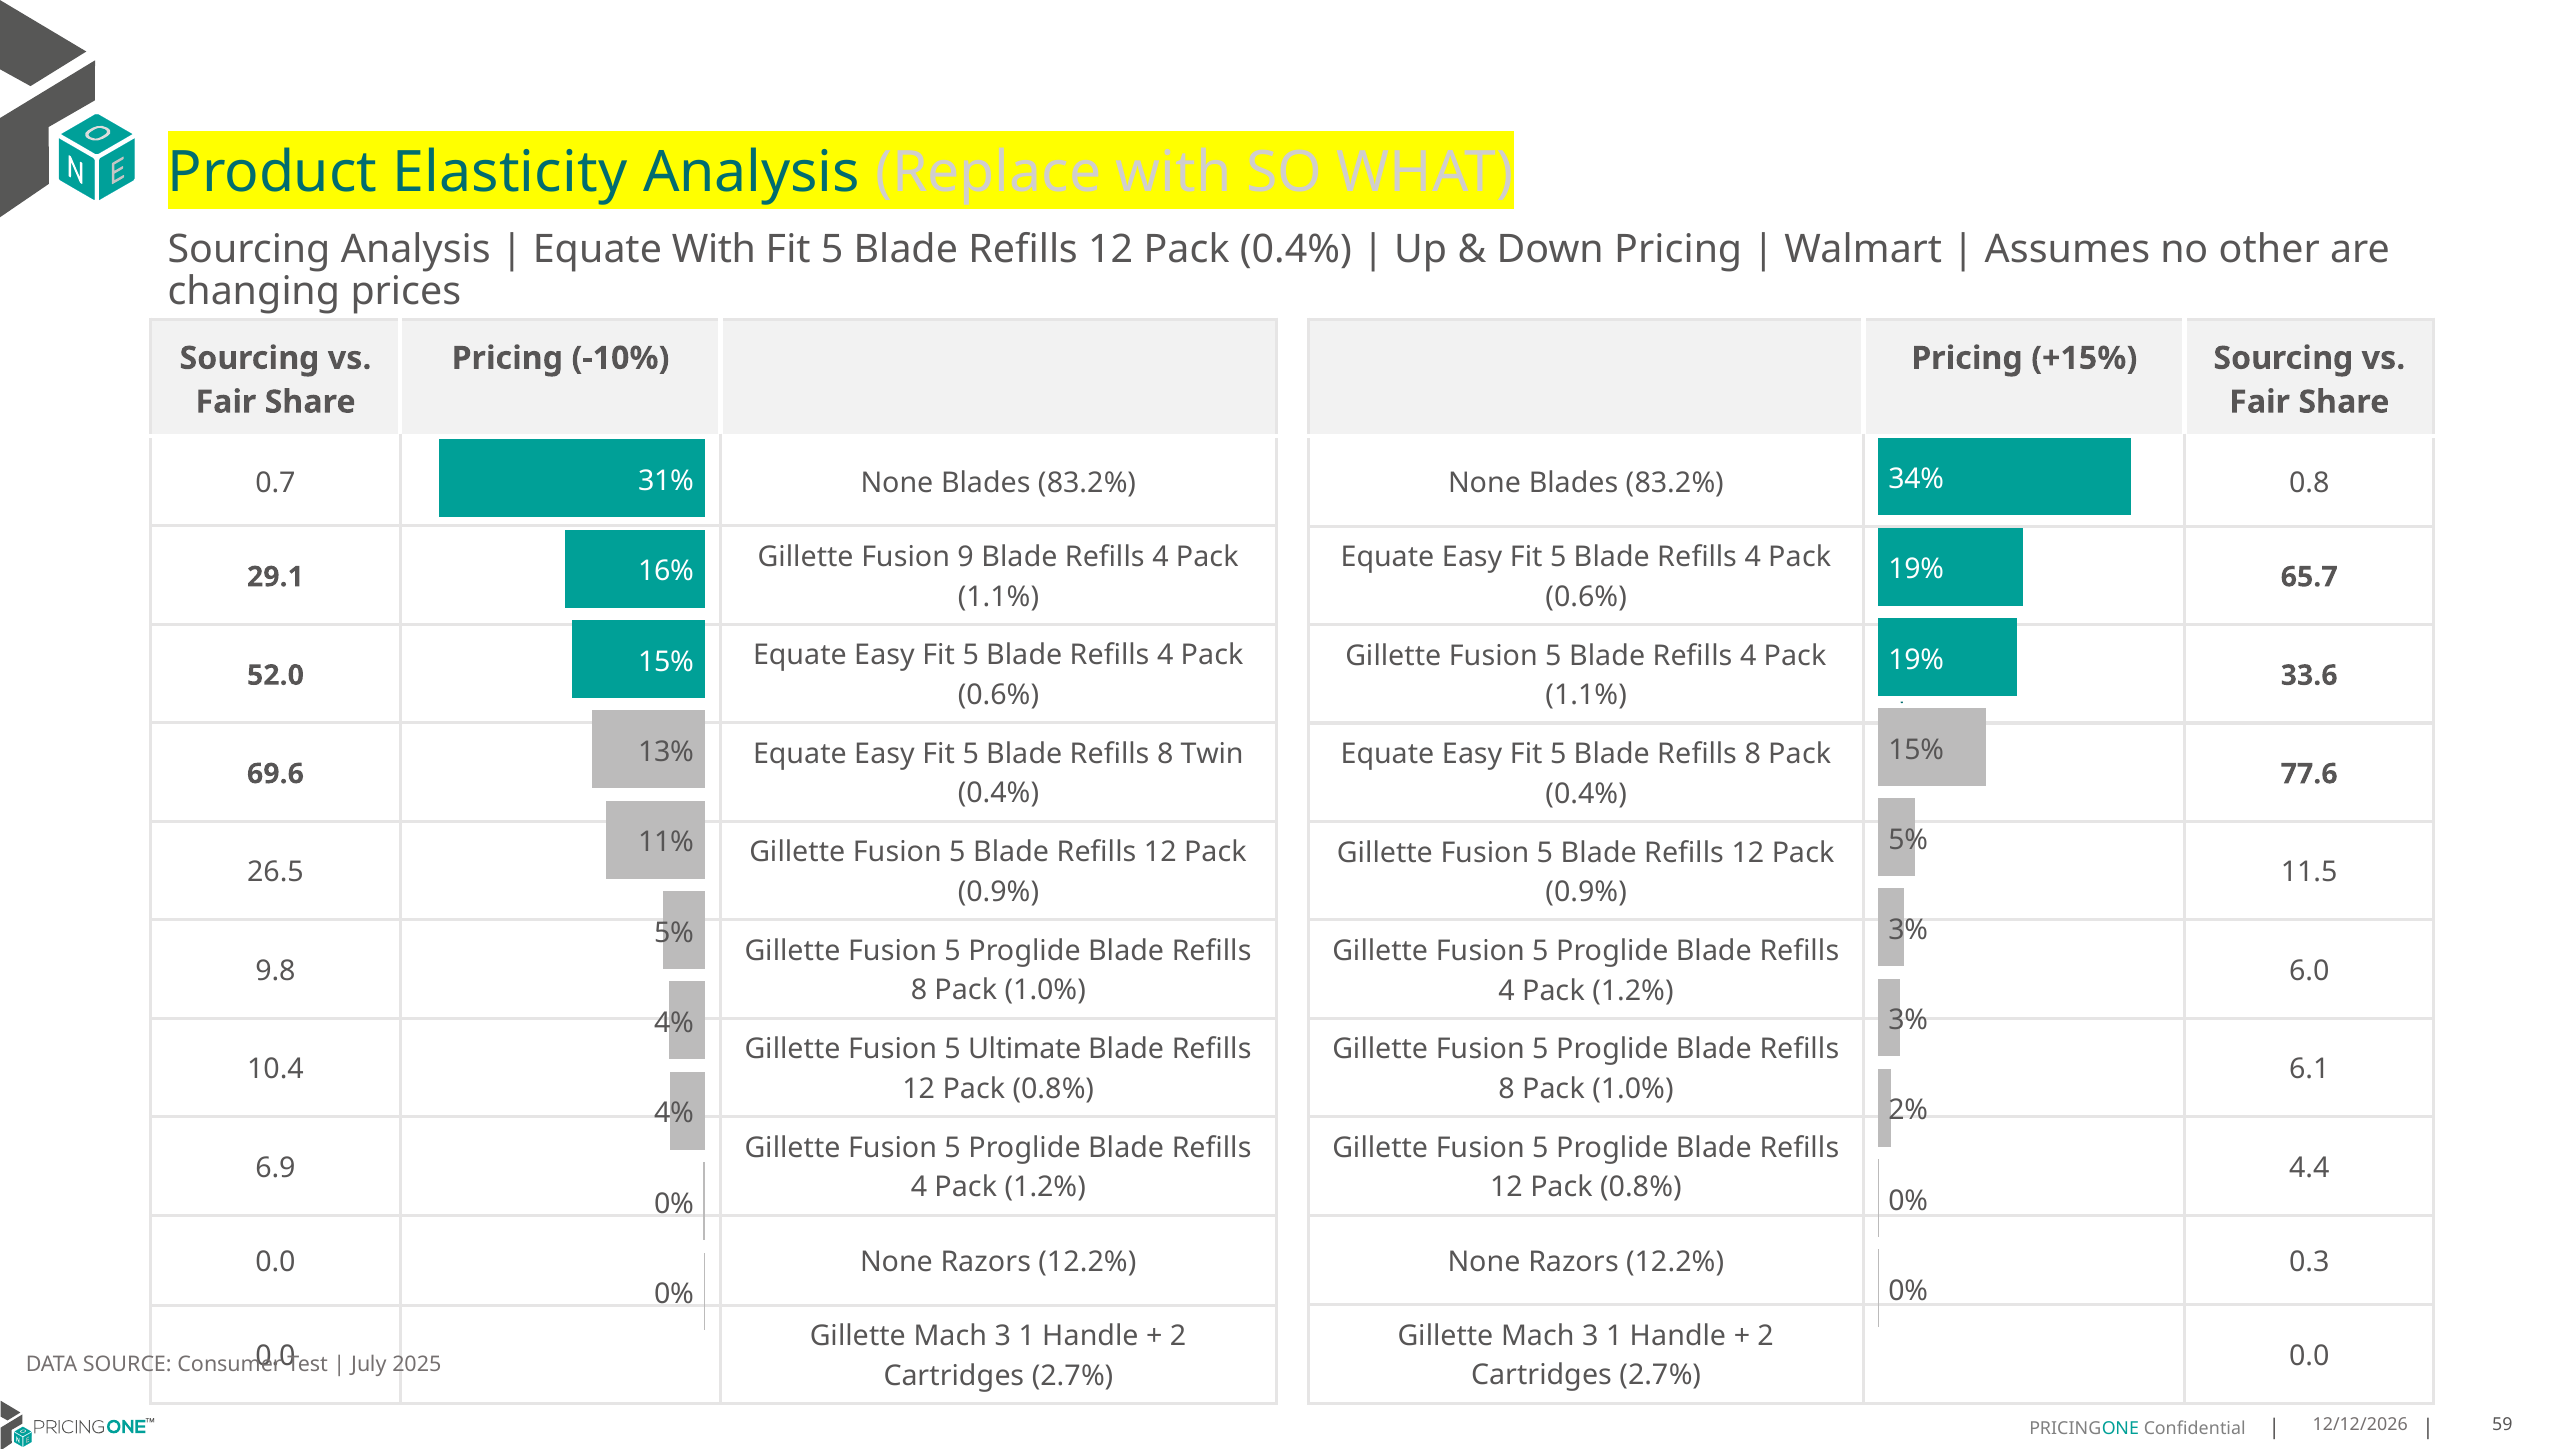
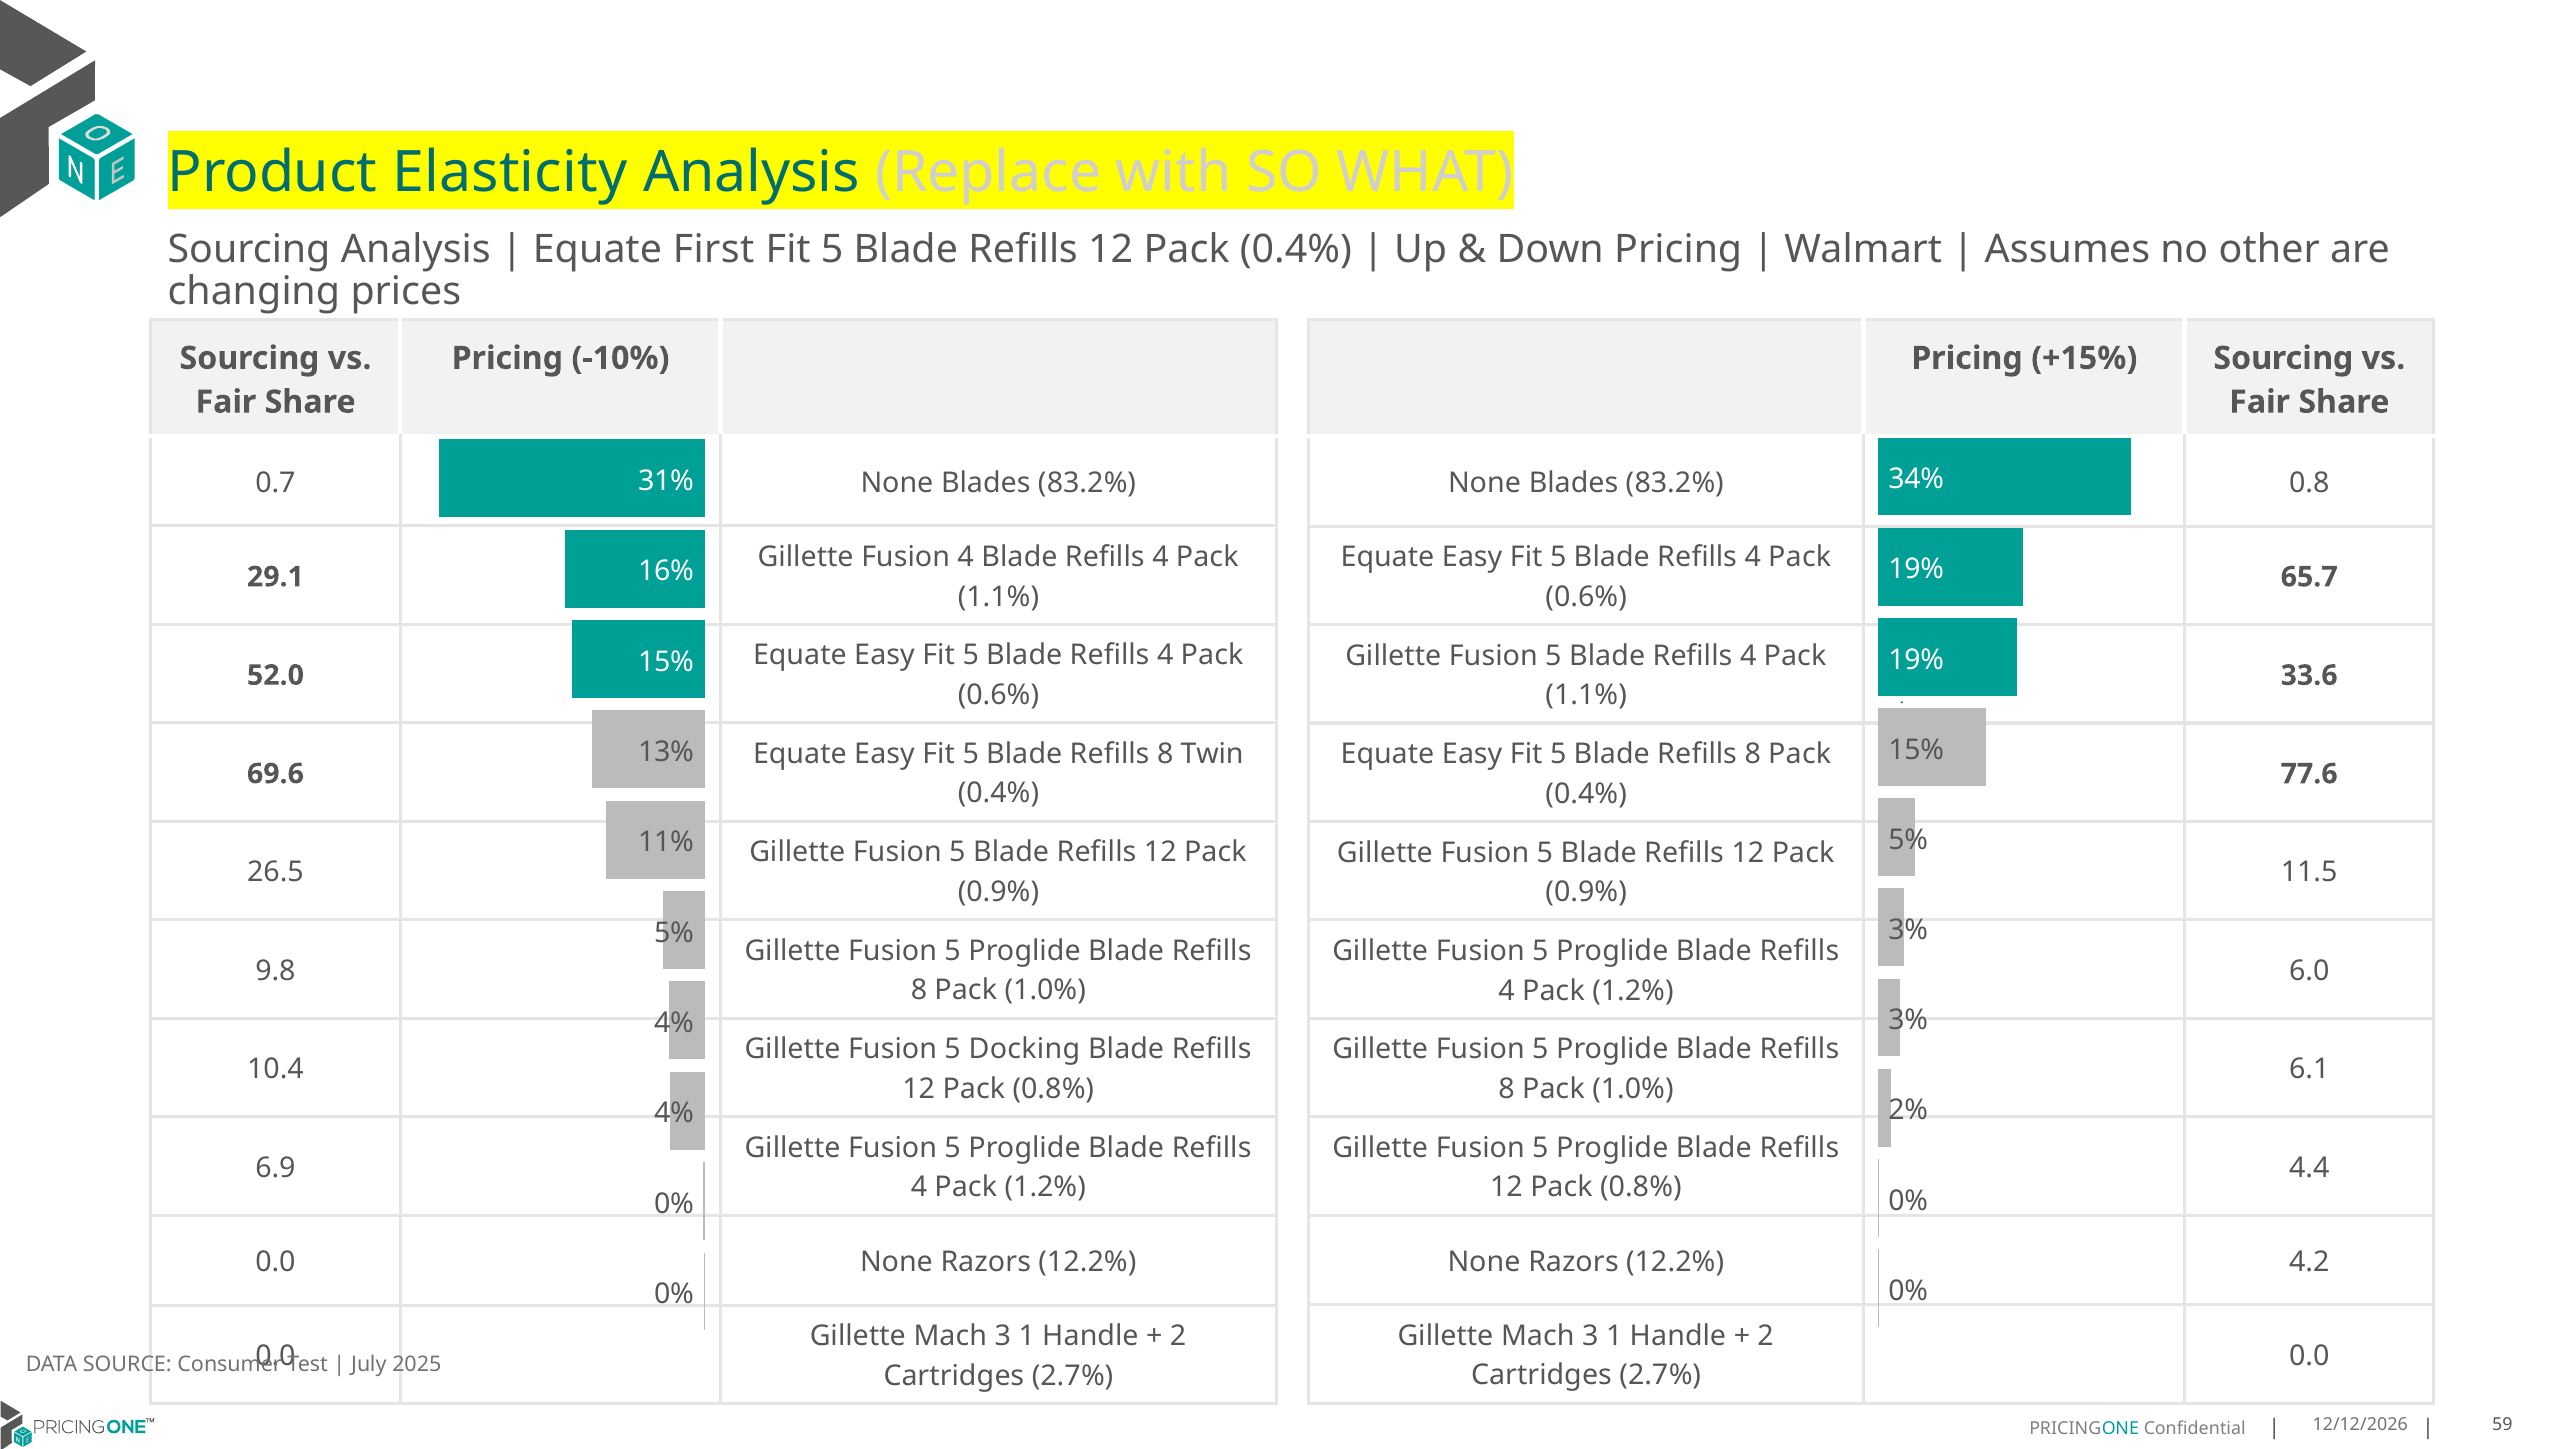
Equate With: With -> First
Fusion 9: 9 -> 4
Ultimate: Ultimate -> Docking
0.3: 0.3 -> 4.2
